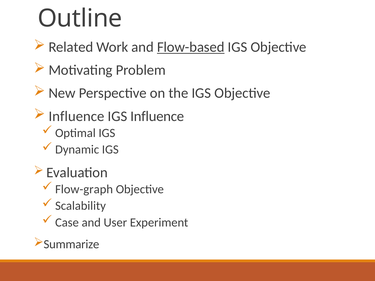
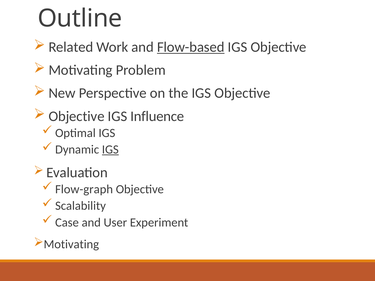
Influence at (76, 116): Influence -> Objective
IGS at (110, 150) underline: none -> present
Summarize at (71, 244): Summarize -> Motivating
